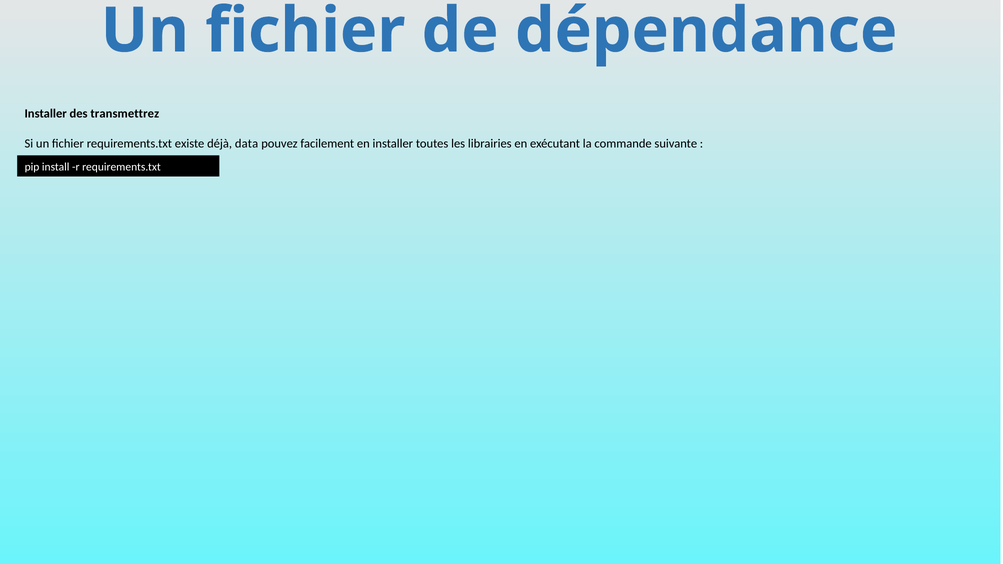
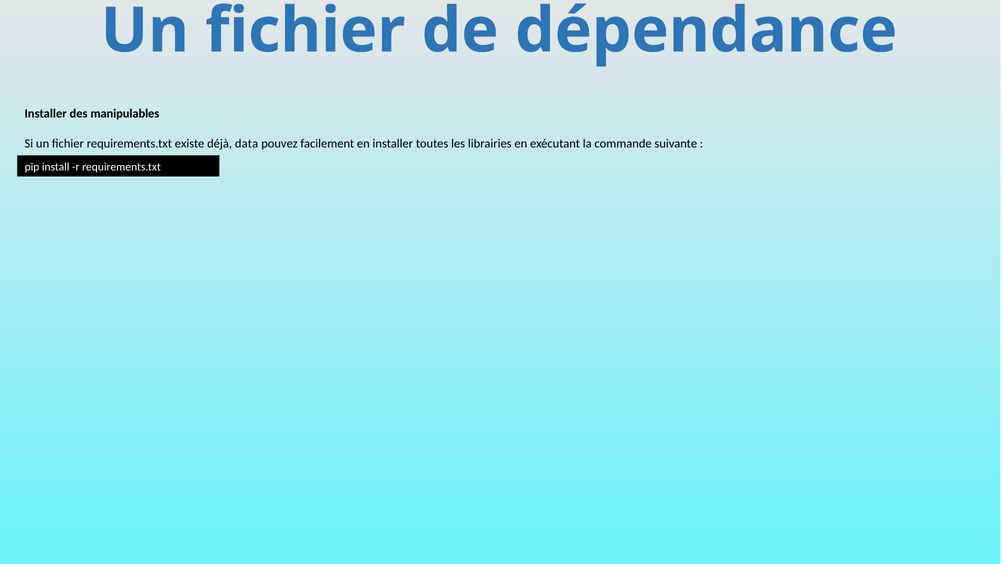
transmettrez: transmettrez -> manipulables
